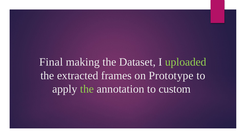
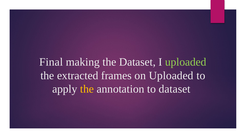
on Prototype: Prototype -> Uploaded
the at (87, 89) colour: light green -> yellow
to custom: custom -> dataset
